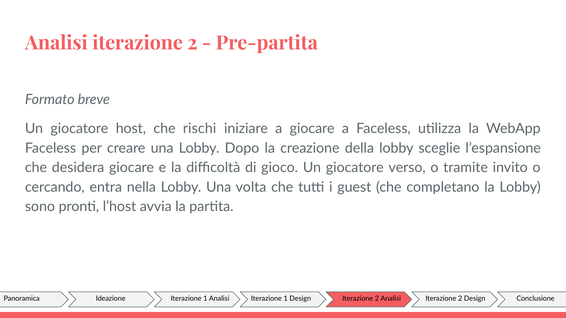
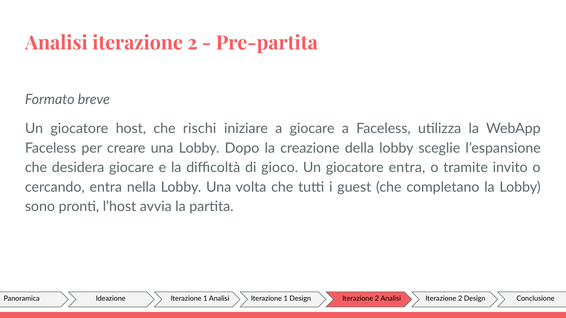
giocatore verso: verso -> entra
